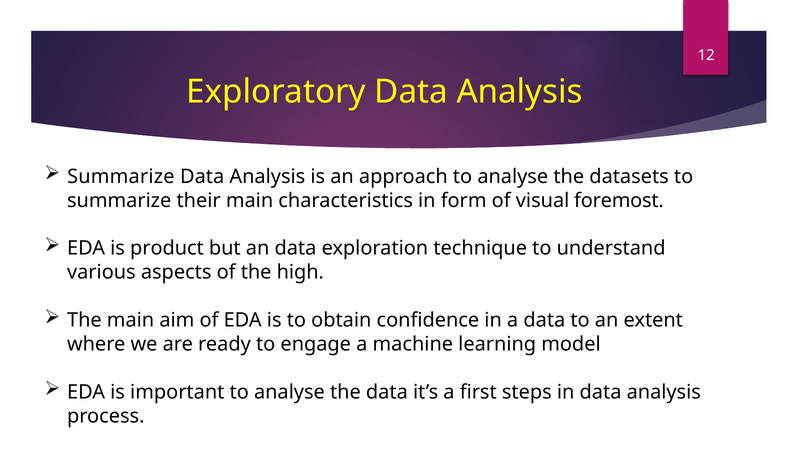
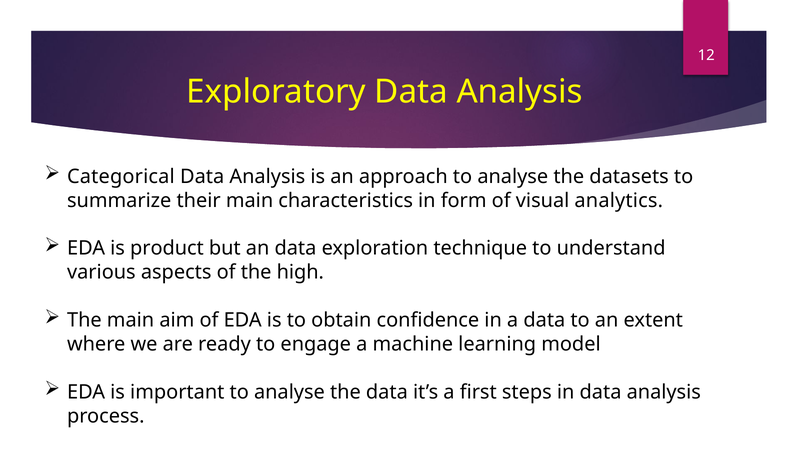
Summarize at (121, 176): Summarize -> Categorical
foremost: foremost -> analytics
